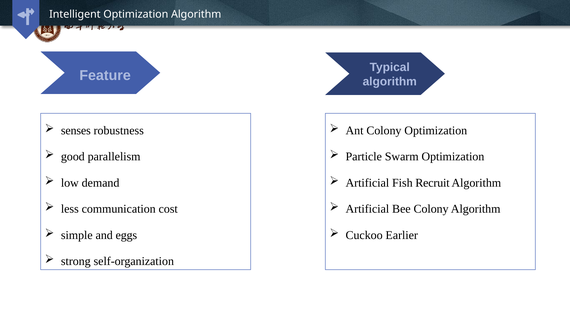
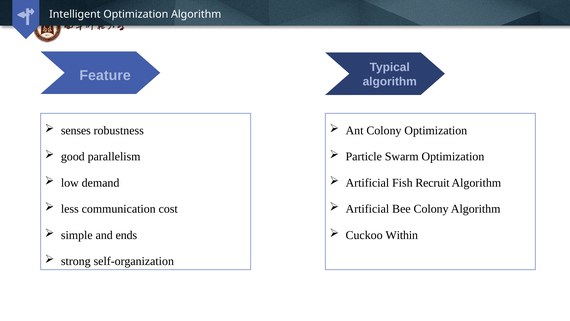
eggs: eggs -> ends
Earlier: Earlier -> Within
